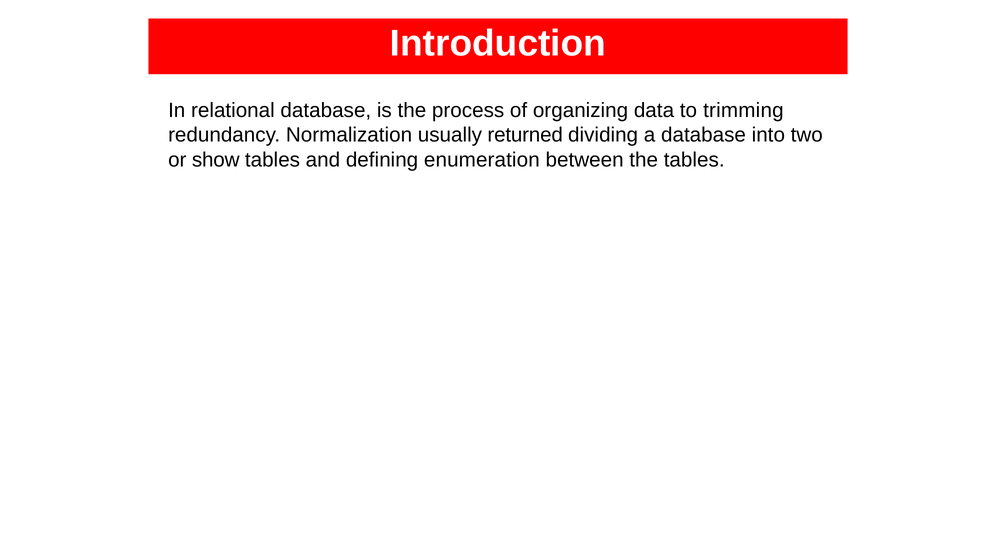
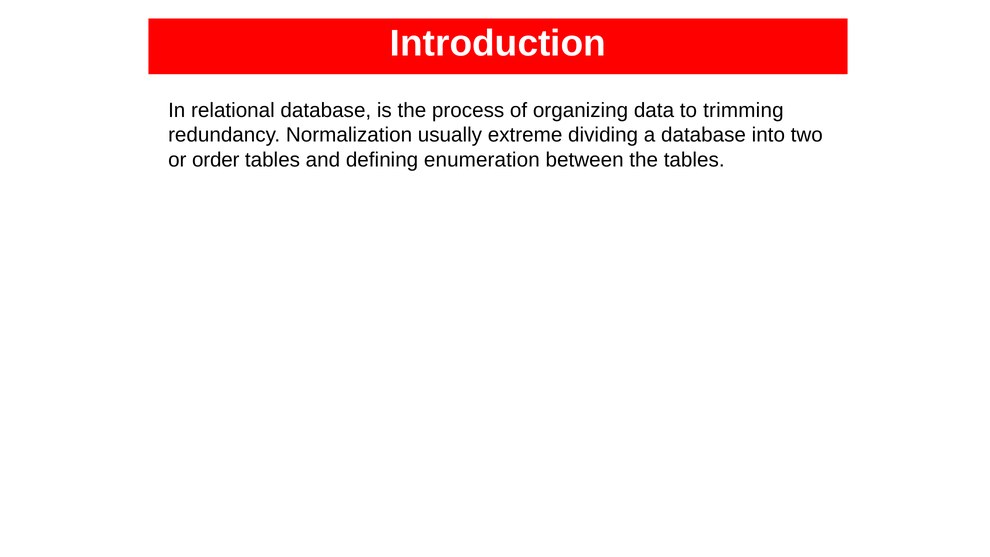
returned: returned -> extreme
show: show -> order
